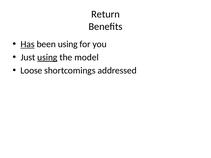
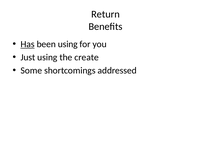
using at (47, 57) underline: present -> none
model: model -> create
Loose: Loose -> Some
